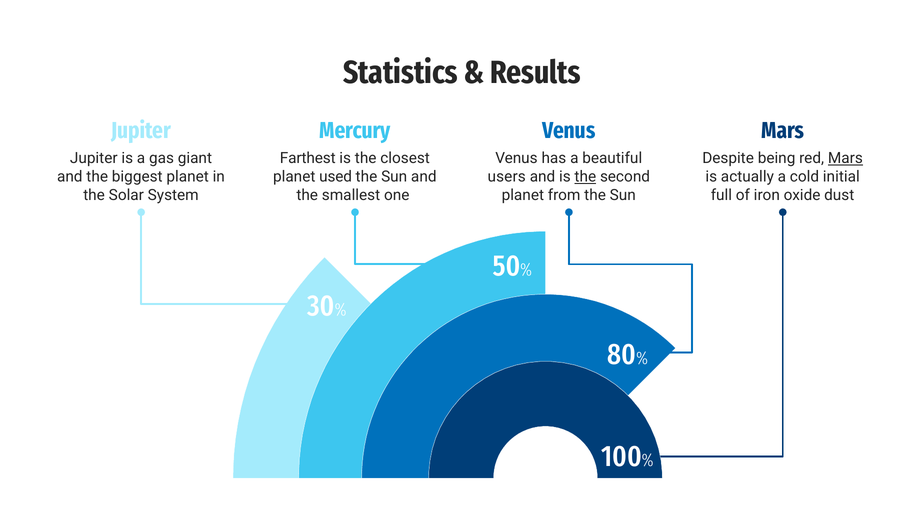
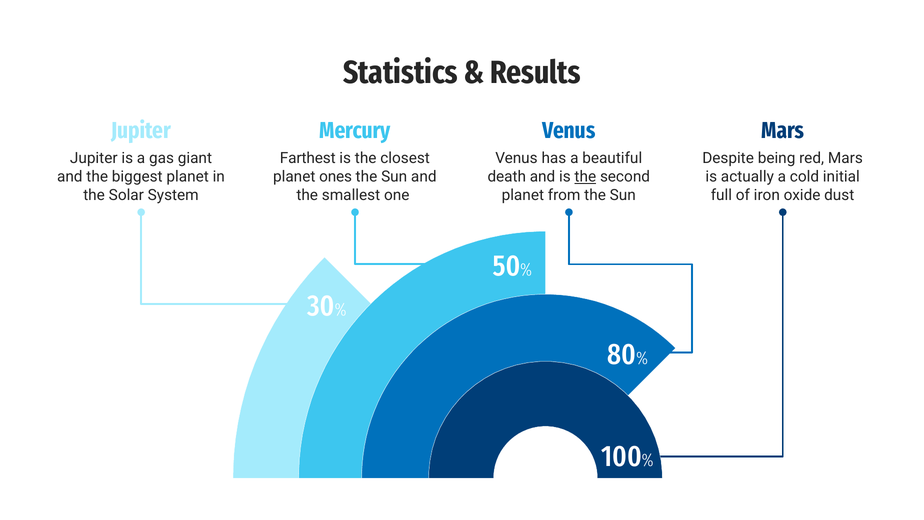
Mars at (845, 158) underline: present -> none
used: used -> ones
users: users -> death
